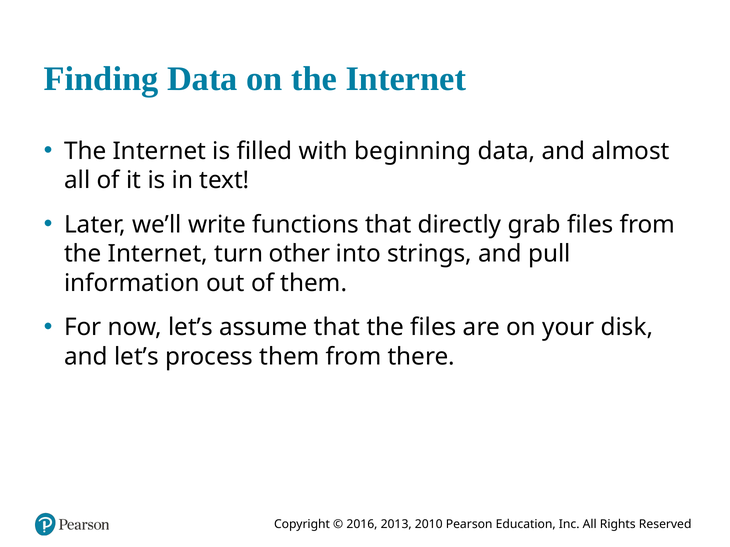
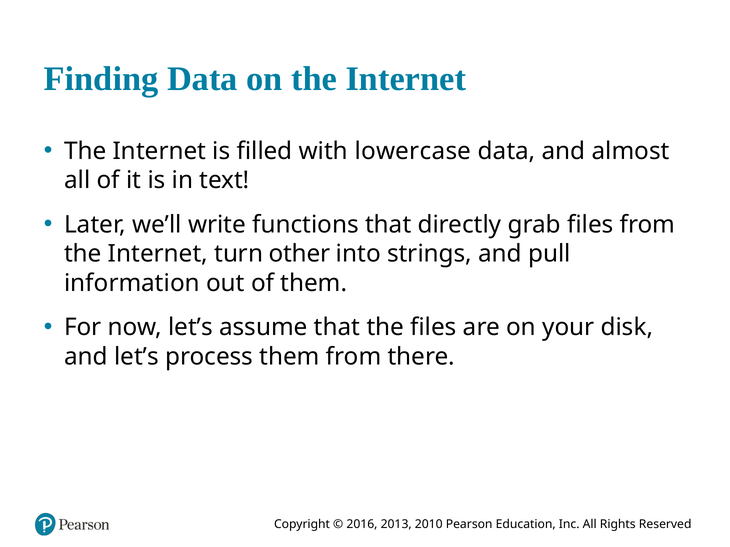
beginning: beginning -> lowercase
